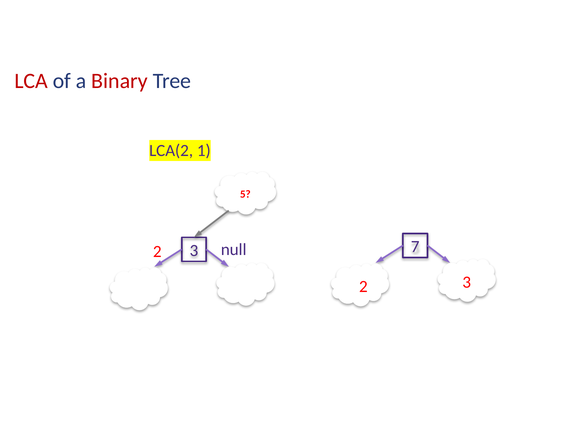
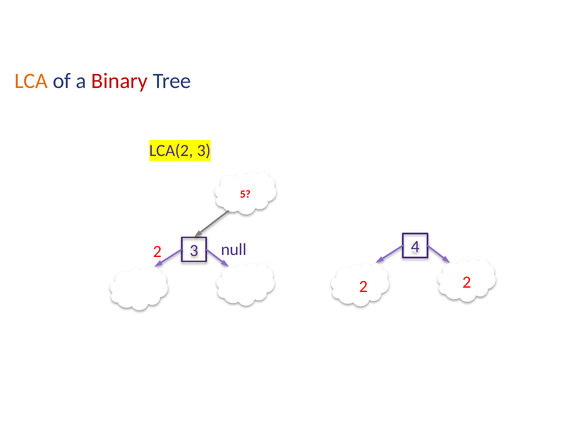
LCA colour: red -> orange
LCA(2 1: 1 -> 3
7: 7 -> 4
2 3: 3 -> 2
